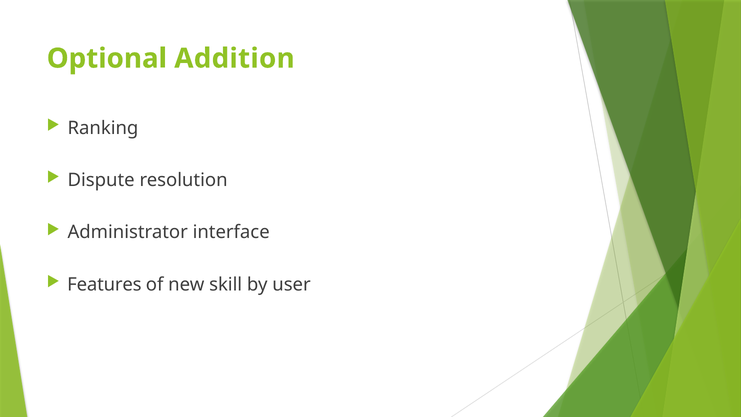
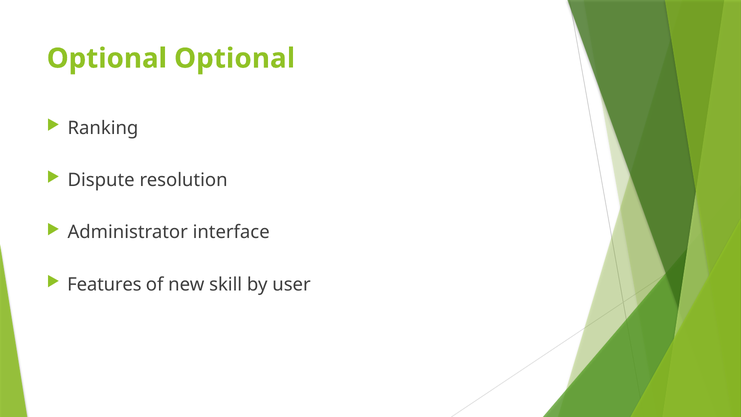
Optional Addition: Addition -> Optional
